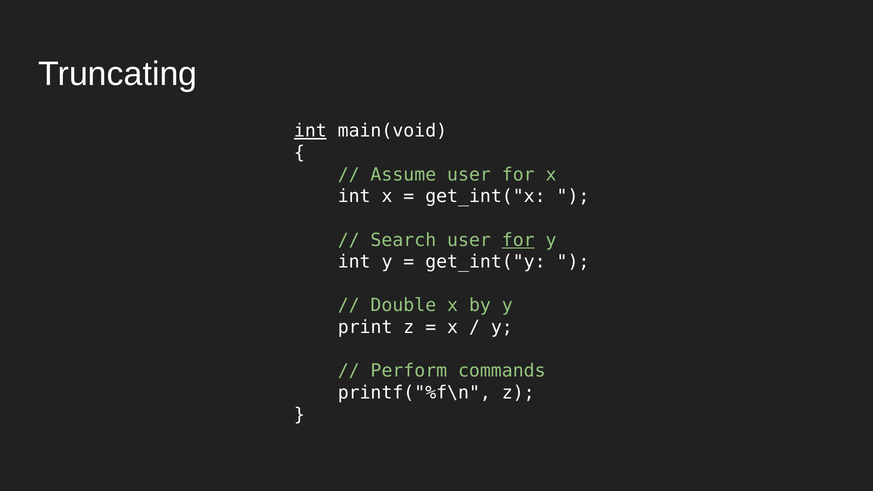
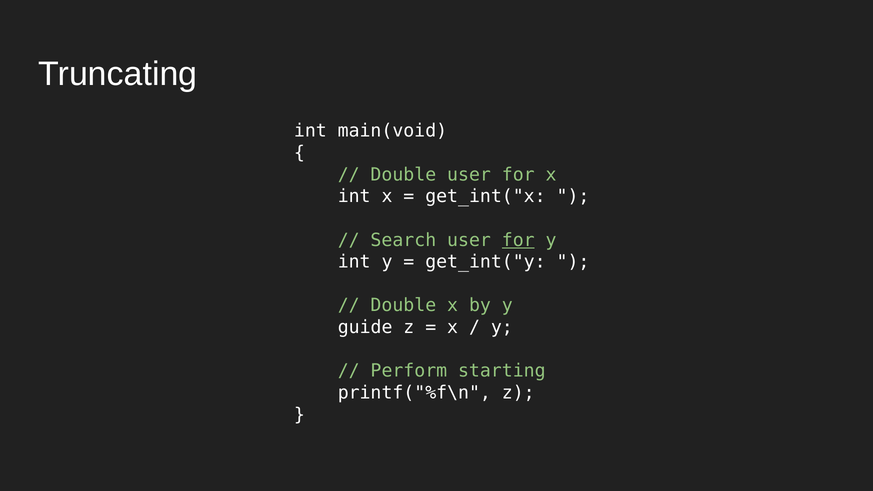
int at (310, 131) underline: present -> none
Assume at (403, 175): Assume -> Double
print: print -> guide
commands: commands -> starting
